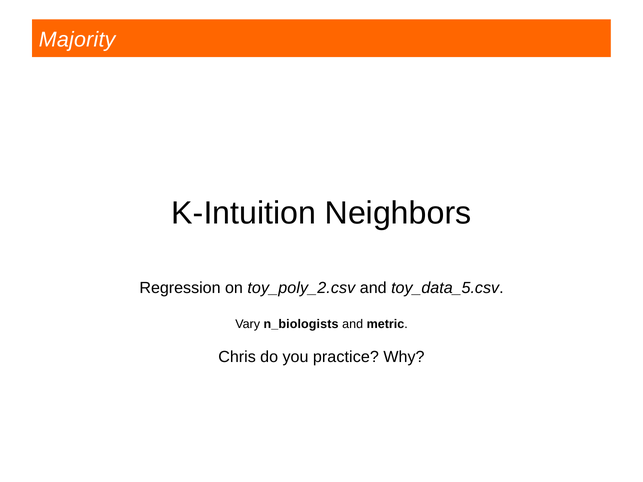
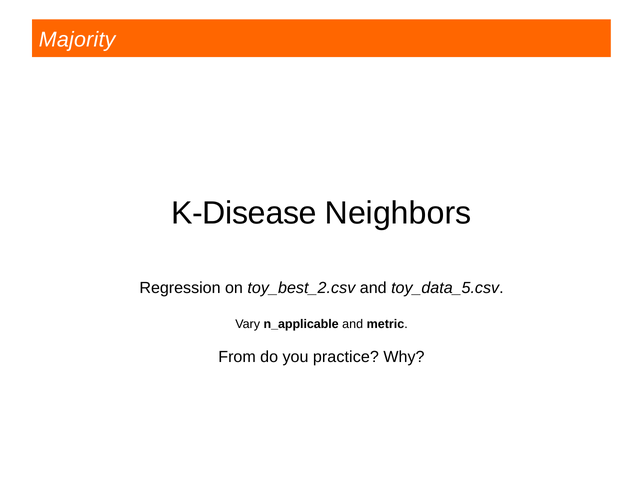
K-Intuition: K-Intuition -> K-Disease
toy_poly_2.csv: toy_poly_2.csv -> toy_best_2.csv
n_biologists: n_biologists -> n_applicable
Chris: Chris -> From
